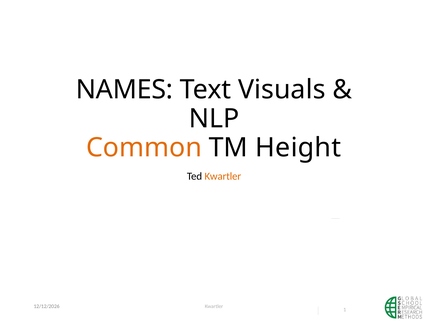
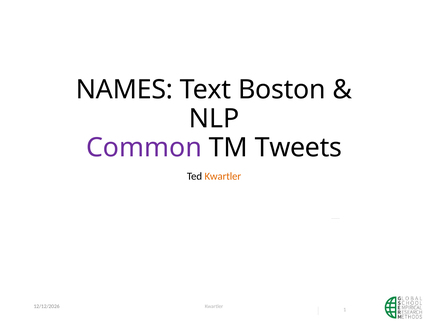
Visuals: Visuals -> Boston
Common colour: orange -> purple
Height: Height -> Tweets
